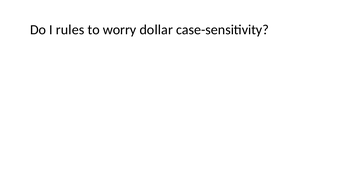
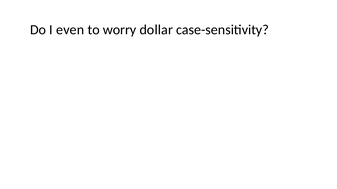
rules: rules -> even
